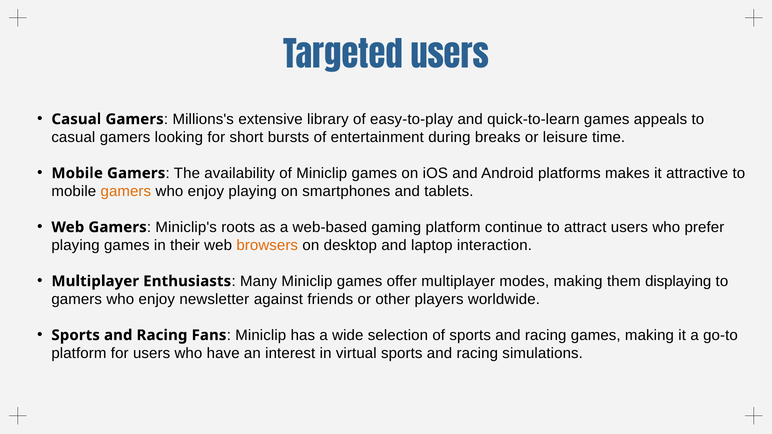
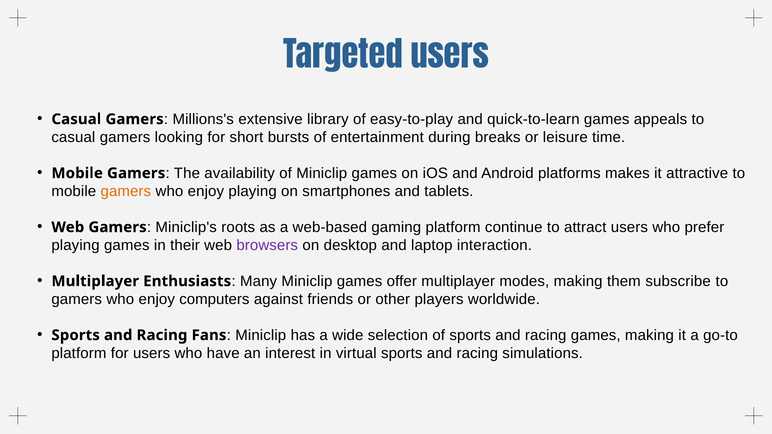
browsers colour: orange -> purple
displaying: displaying -> subscribe
newsletter: newsletter -> computers
